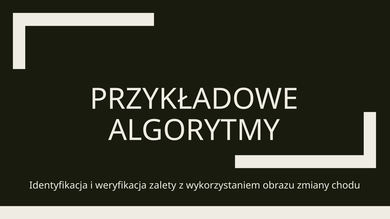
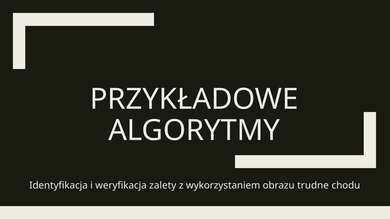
zmiany: zmiany -> trudne
